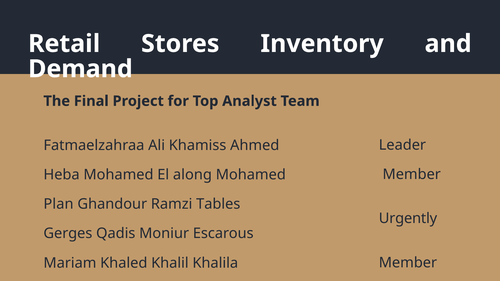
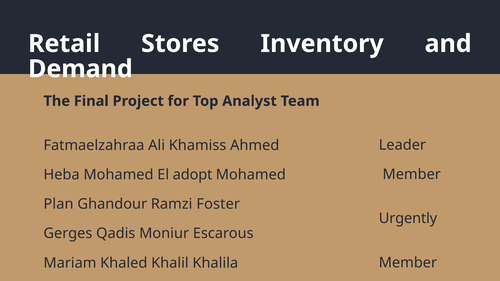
along: along -> adopt
Tables: Tables -> Foster
